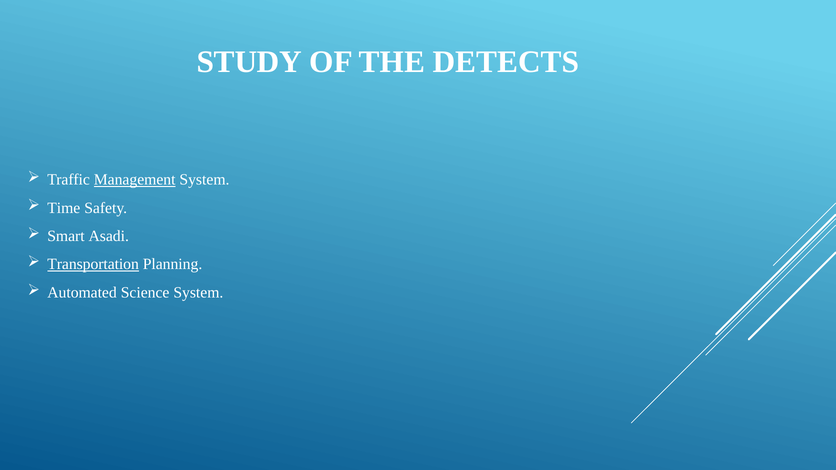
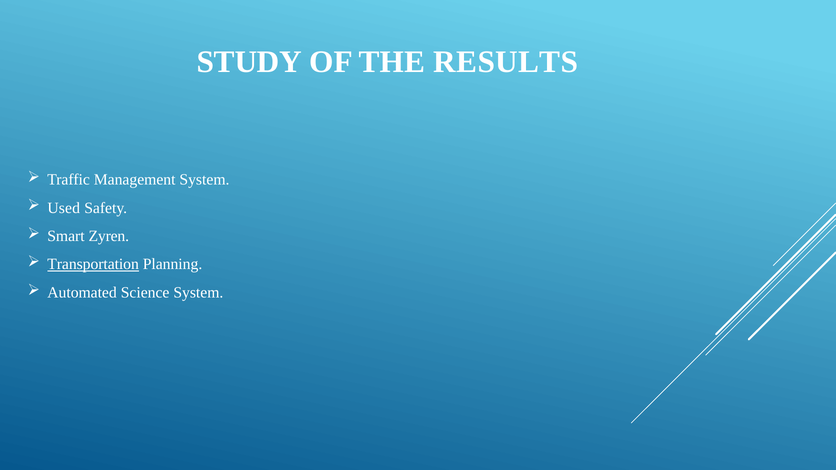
DETECTS: DETECTS -> RESULTS
Management underline: present -> none
Time: Time -> Used
Asadi: Asadi -> Zyren
